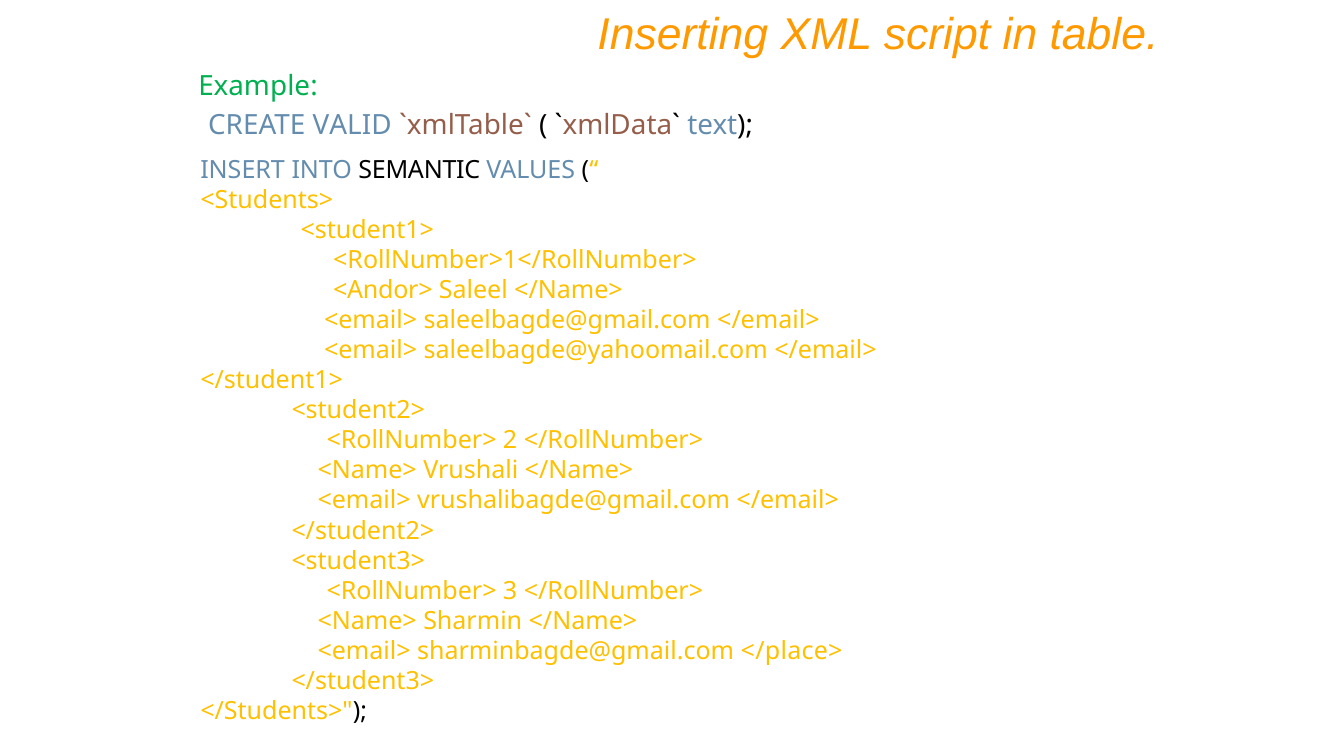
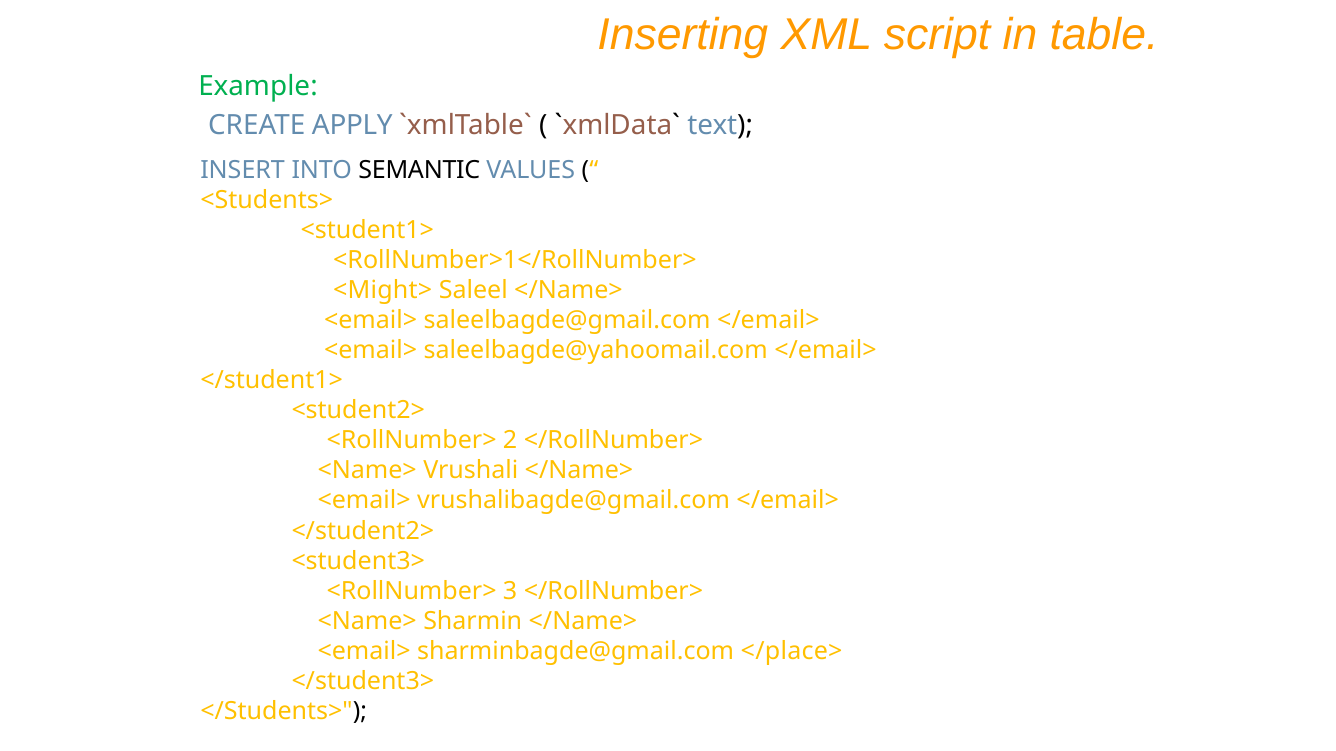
VALID: VALID -> APPLY
<Andor>: <Andor> -> <Might>
